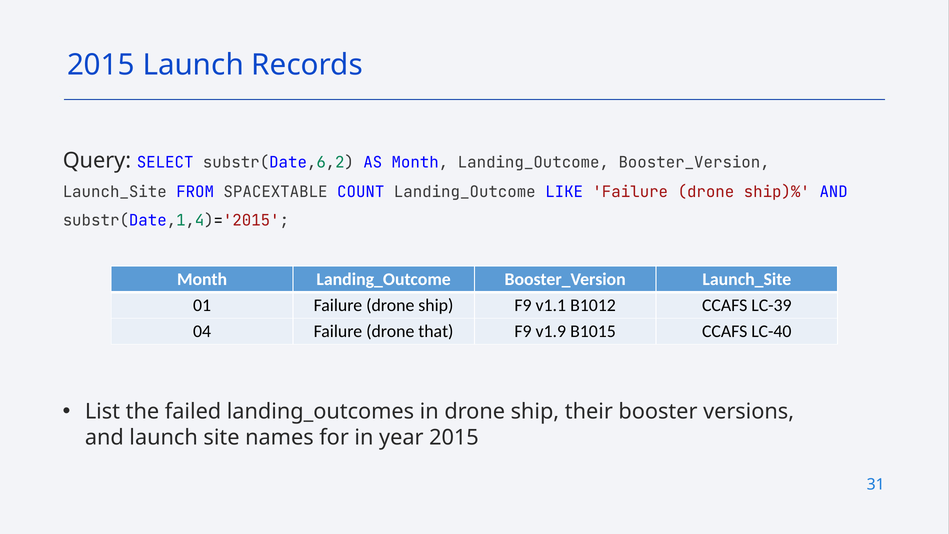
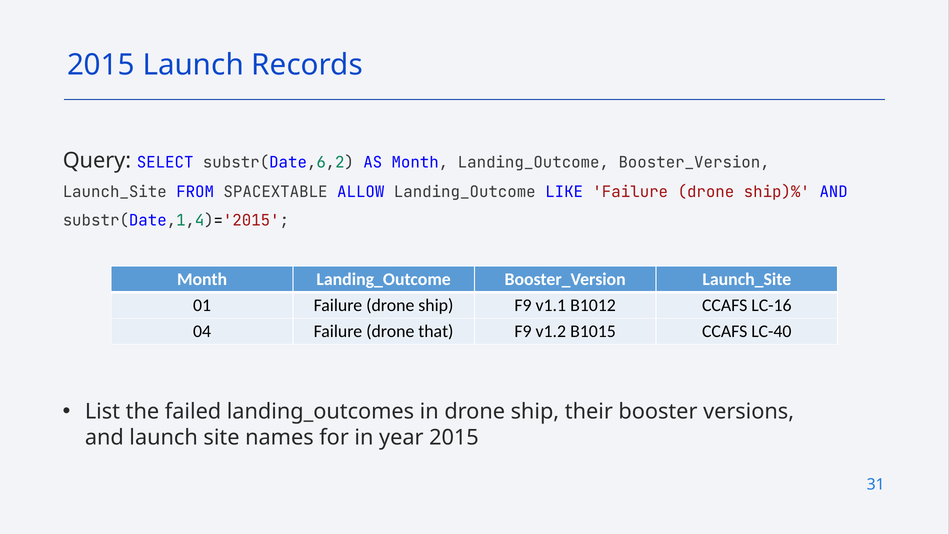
COUNT: COUNT -> ALLOW
LC-39: LC-39 -> LC-16
v1.9: v1.9 -> v1.2
